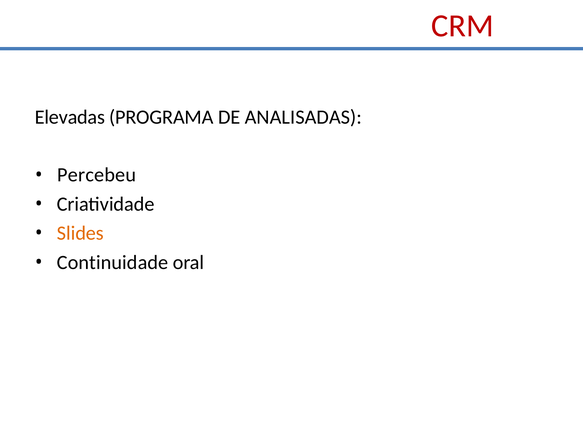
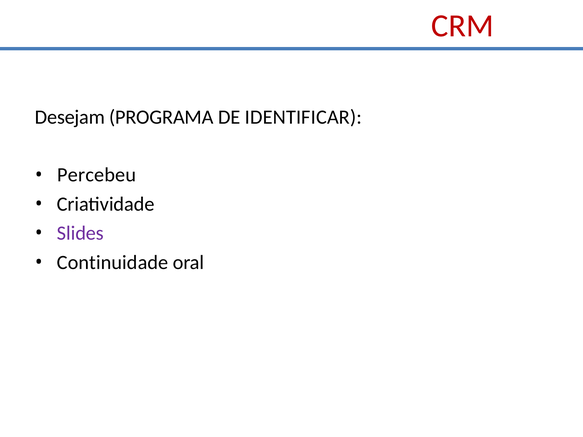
Elevadas: Elevadas -> Desejam
ANALISADAS: ANALISADAS -> IDENTIFICAR
Slides colour: orange -> purple
